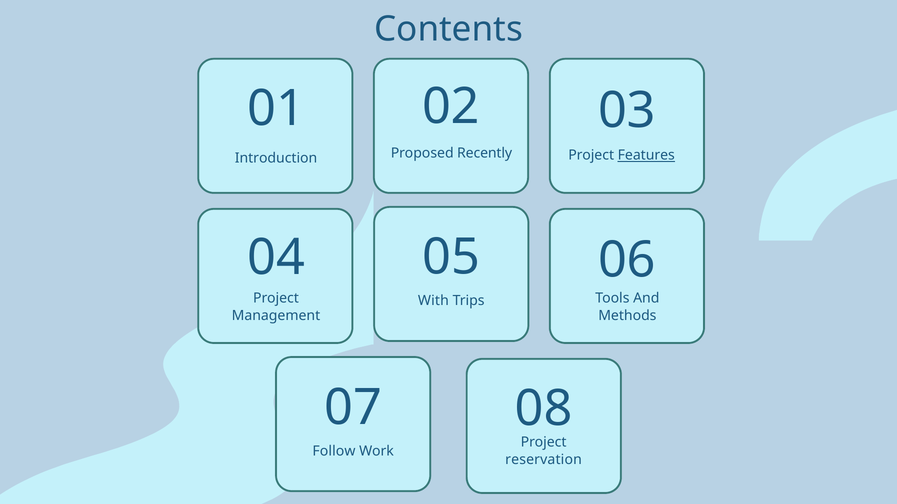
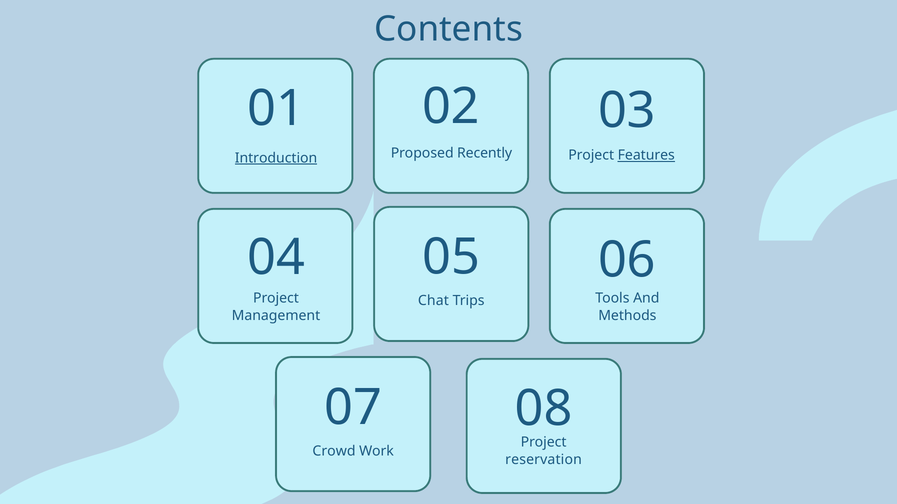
Introduction underline: none -> present
With: With -> Chat
Follow: Follow -> Crowd
